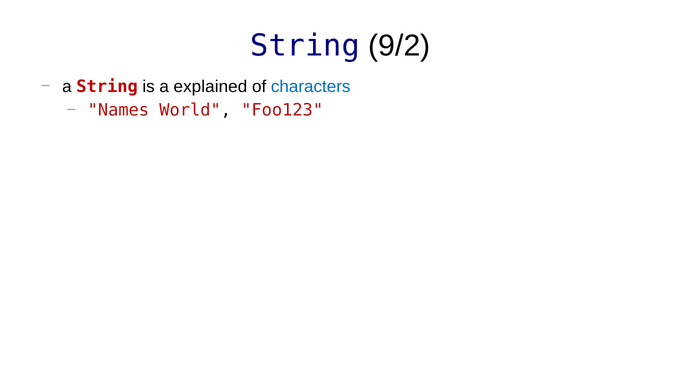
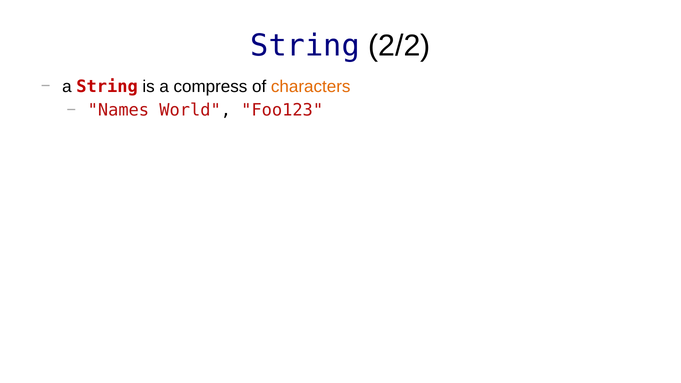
9/2: 9/2 -> 2/2
explained: explained -> compress
characters colour: blue -> orange
